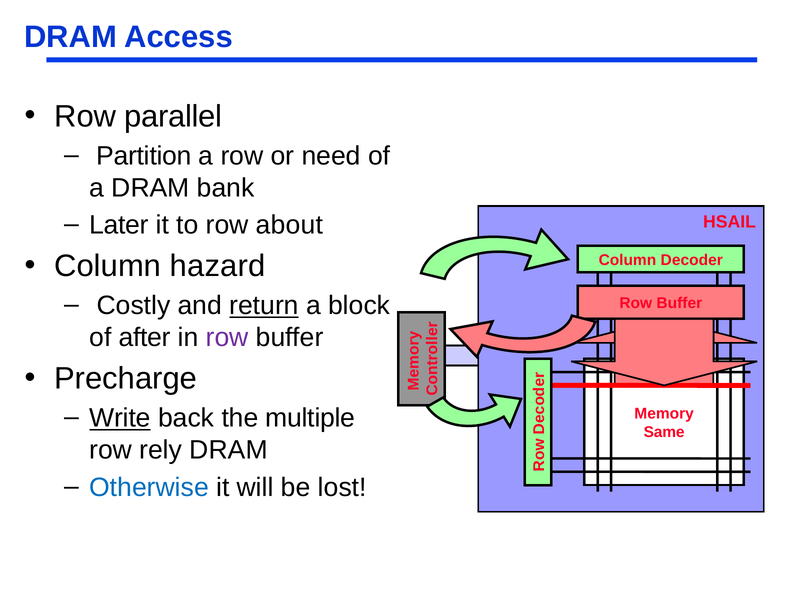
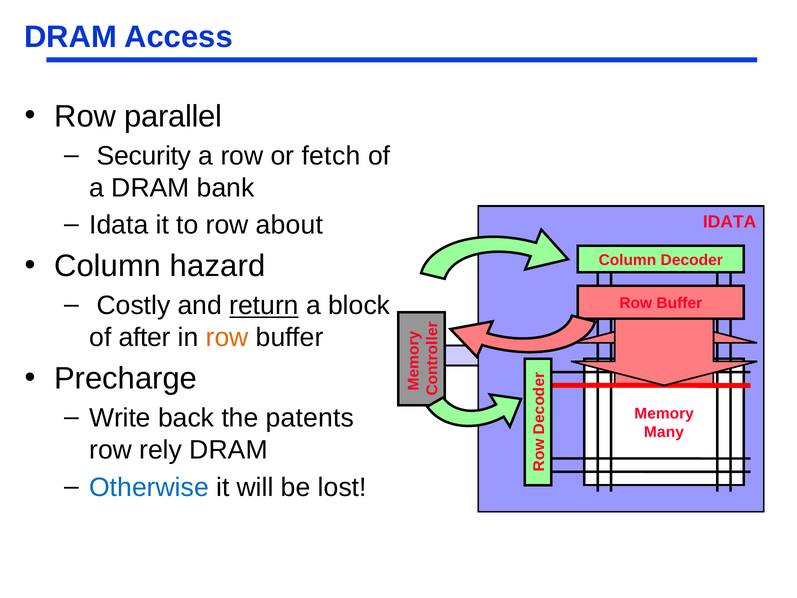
Partition: Partition -> Security
need: need -> fetch
Later at (119, 225): Later -> Idata
HSAIL at (730, 222): HSAIL -> IDATA
row at (227, 337) colour: purple -> orange
Write underline: present -> none
multiple: multiple -> patents
Same: Same -> Many
